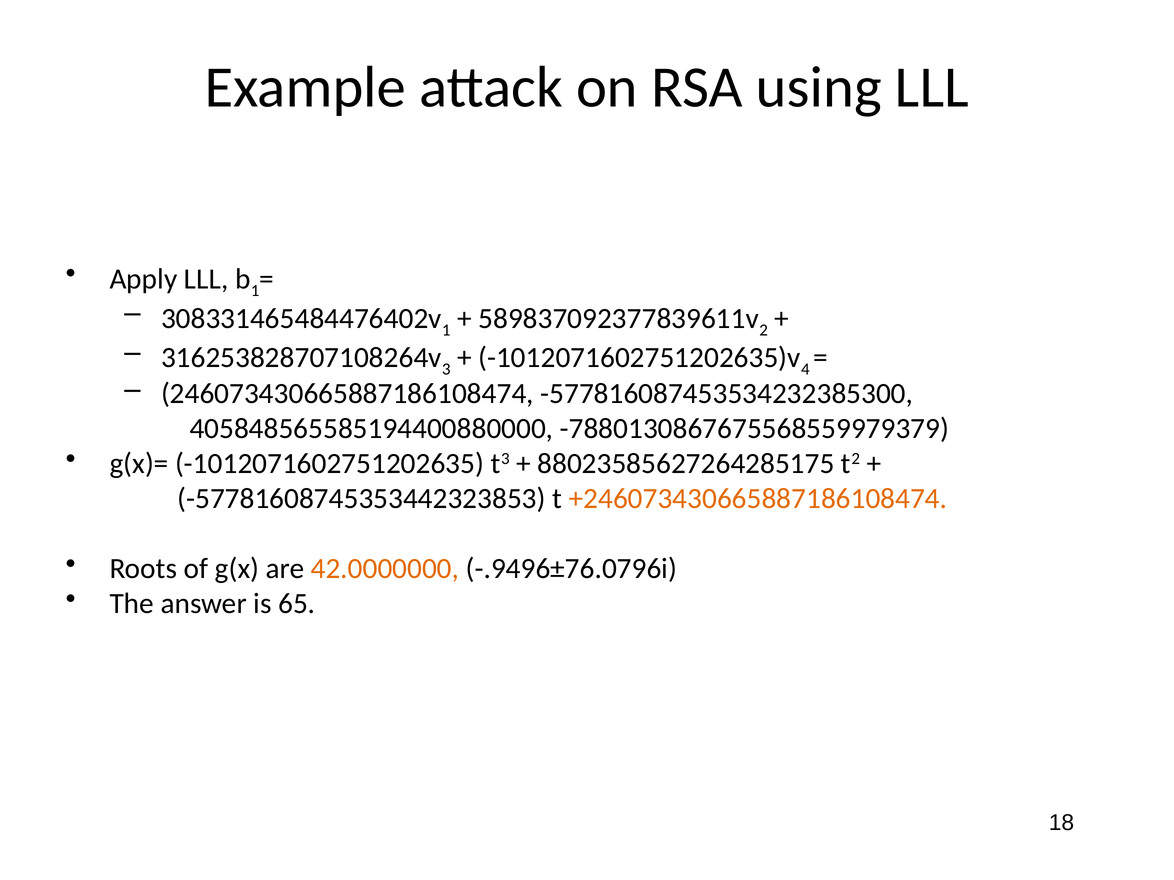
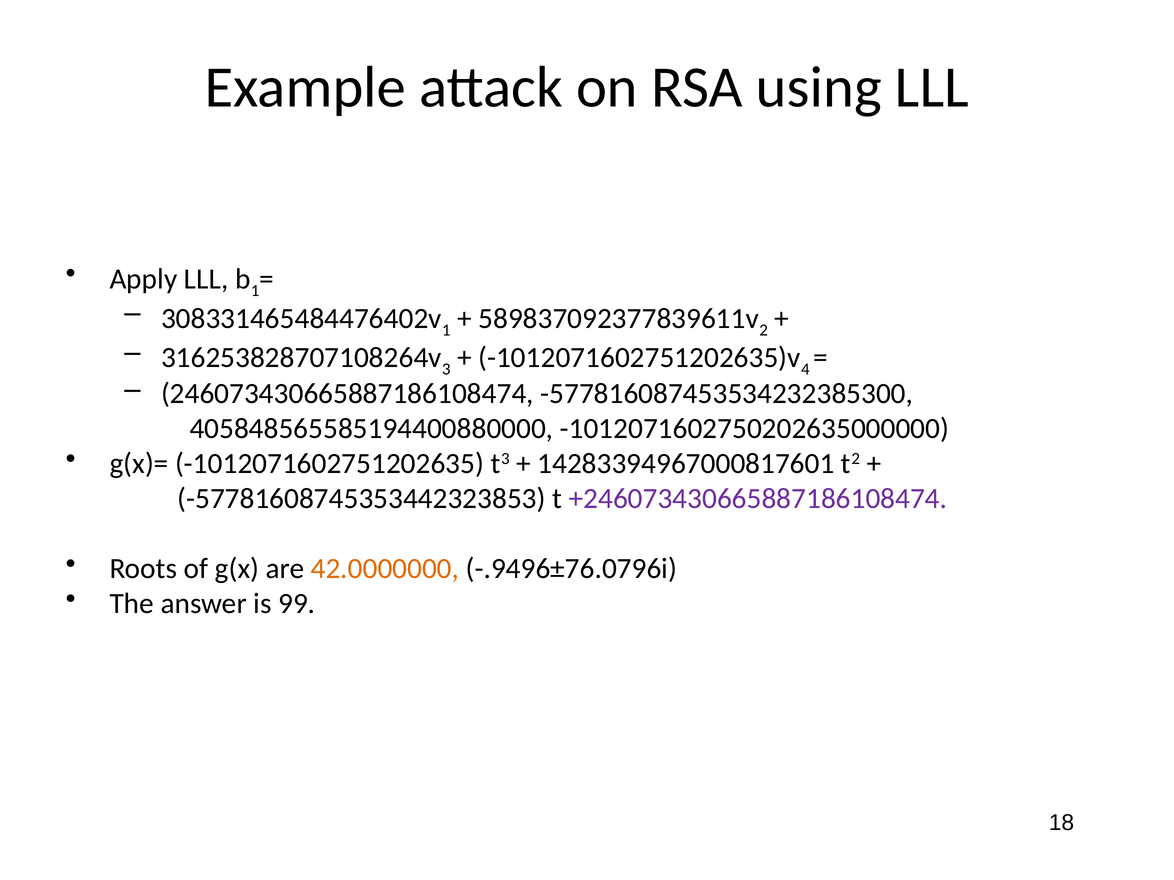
-7880130867675568559979379: -7880130867675568559979379 -> -1012071602750202635000000
88023585627264285175: 88023585627264285175 -> 14283394967000817601
+246073430665887186108474 colour: orange -> purple
65: 65 -> 99
